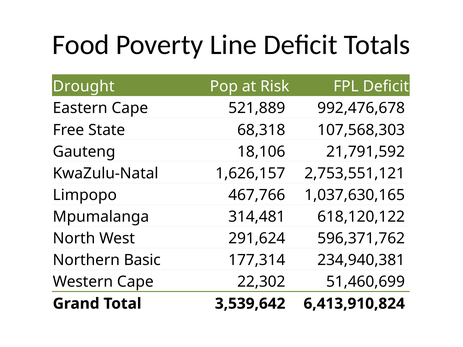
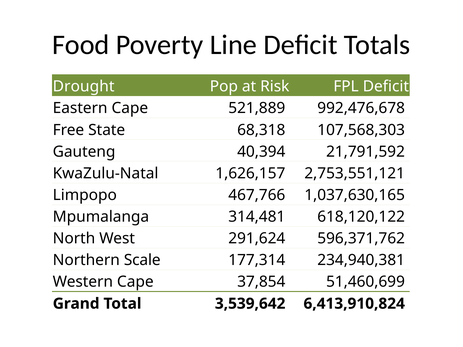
18,106: 18,106 -> 40,394
Basic: Basic -> Scale
22,302: 22,302 -> 37,854
